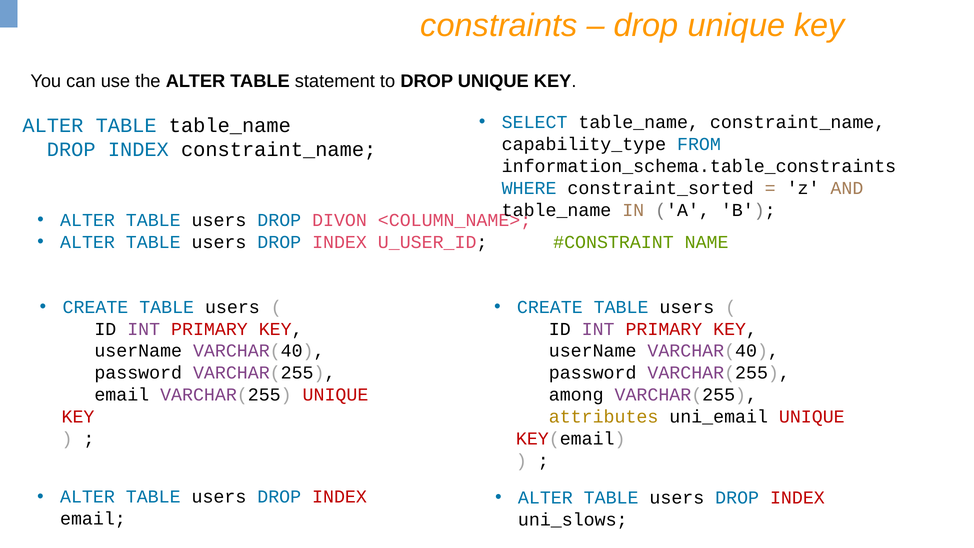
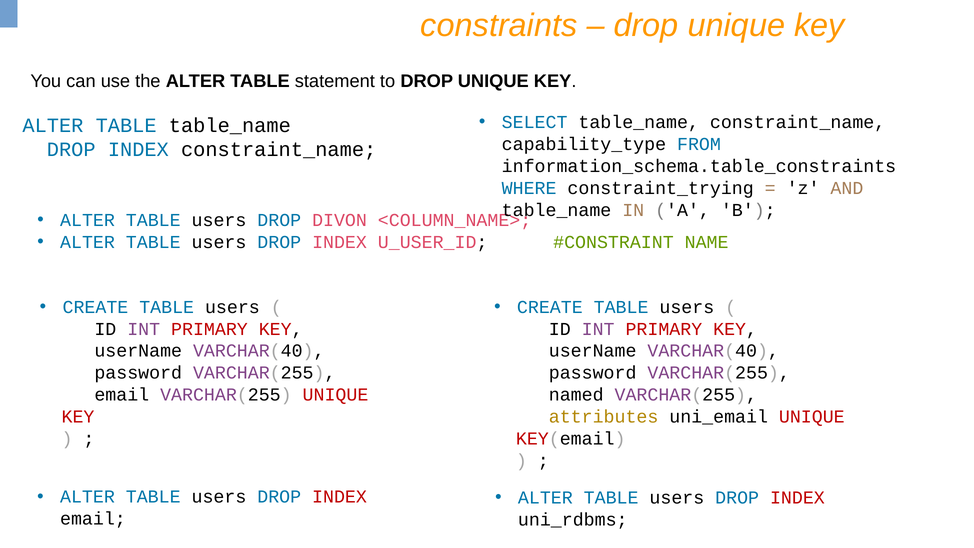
constraint_sorted: constraint_sorted -> constraint_trying
among: among -> named
uni_slows: uni_slows -> uni_rdbms
